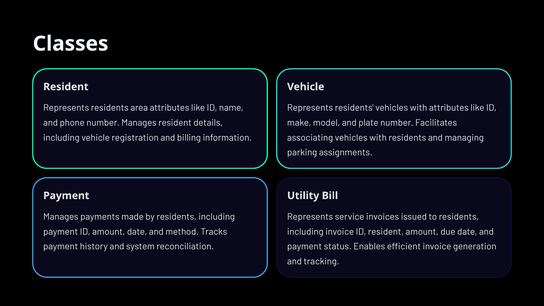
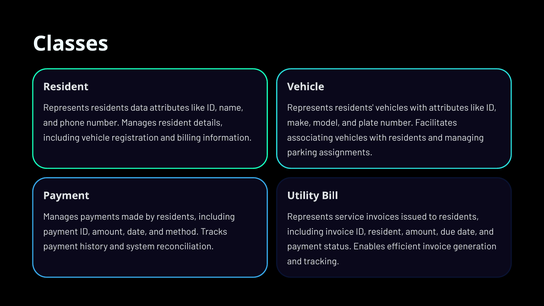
area: area -> data
